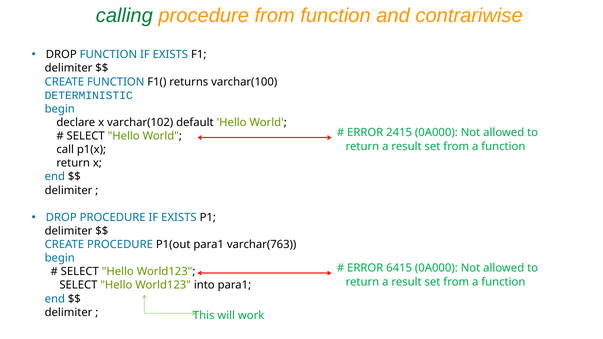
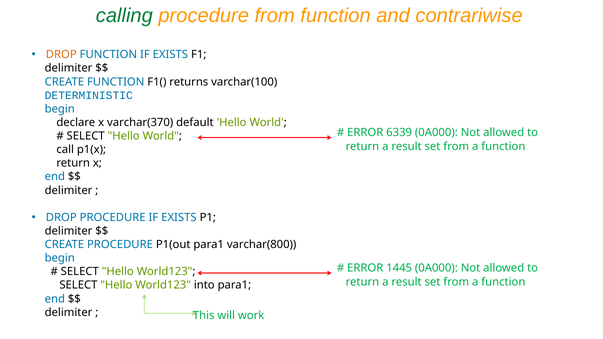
DROP at (61, 55) colour: black -> orange
varchar(102: varchar(102 -> varchar(370
2415: 2415 -> 6339
varchar(763: varchar(763 -> varchar(800
6415: 6415 -> 1445
